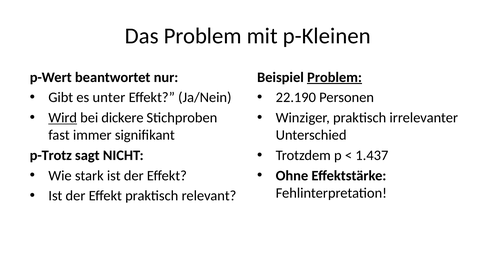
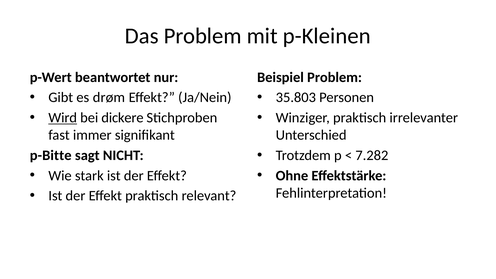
Problem at (335, 77) underline: present -> none
unter: unter -> drøm
22.190: 22.190 -> 35.803
1.437: 1.437 -> 7.282
p-Trotz: p-Trotz -> p-Bitte
